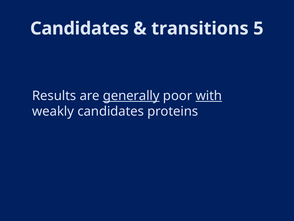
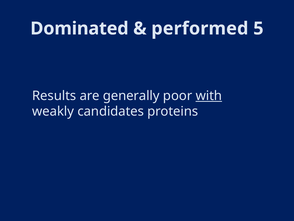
Candidates at (79, 28): Candidates -> Dominated
transitions: transitions -> performed
generally underline: present -> none
